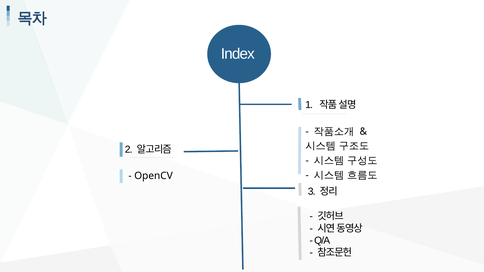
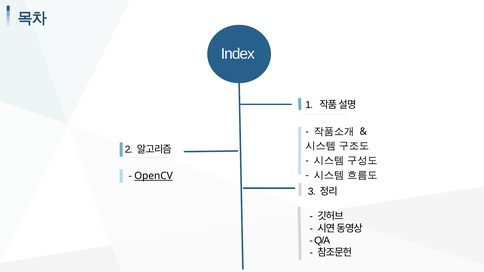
OpenCV underline: none -> present
